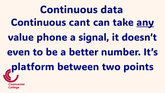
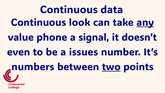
cant: cant -> look
better: better -> issues
platform: platform -> numbers
two underline: none -> present
